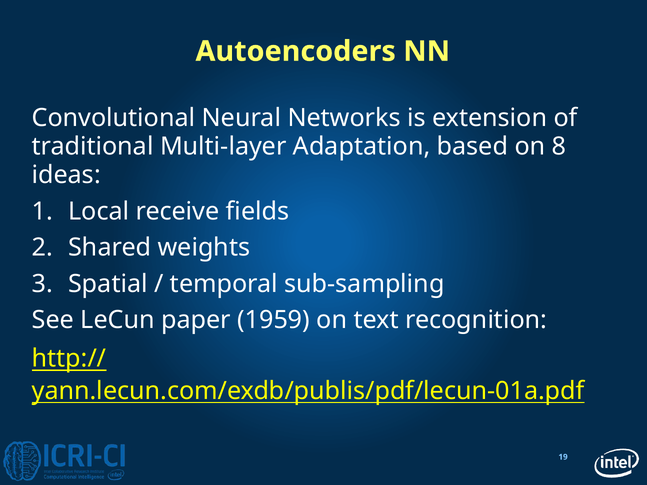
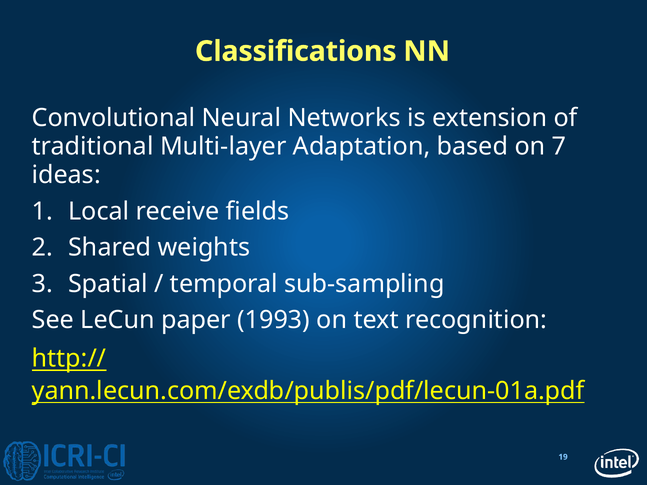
Autoencoders: Autoencoders -> Classifications
8: 8 -> 7
1959: 1959 -> 1993
